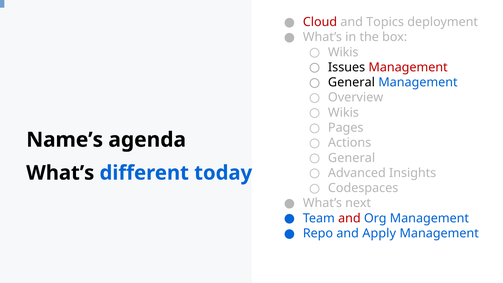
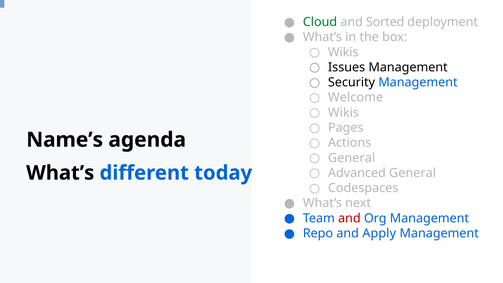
Cloud colour: red -> green
Topics: Topics -> Sorted
Management at (408, 67) colour: red -> black
General at (351, 82): General -> Security
Overview: Overview -> Welcome
Advanced Insights: Insights -> General
